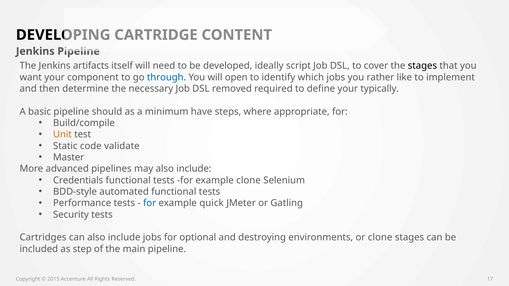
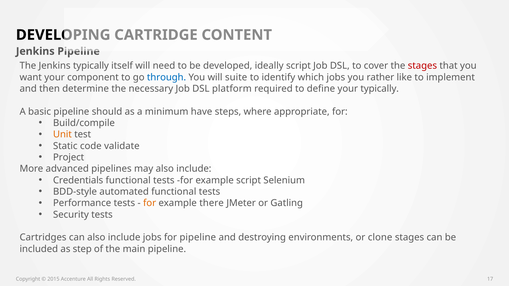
Jenkins artifacts: artifacts -> typically
stages at (422, 66) colour: black -> red
open: open -> suite
removed: removed -> platform
Master: Master -> Project
example clone: clone -> script
for at (150, 203) colour: blue -> orange
quick: quick -> there
for optional: optional -> pipeline
